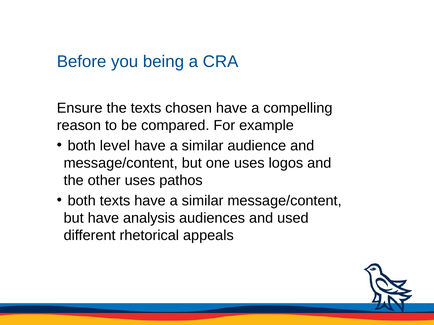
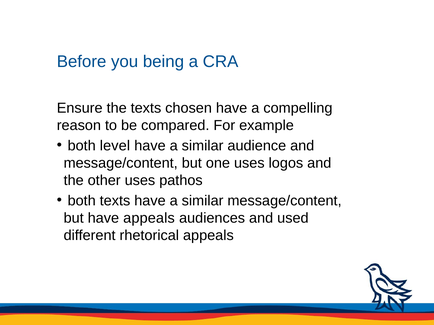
have analysis: analysis -> appeals
